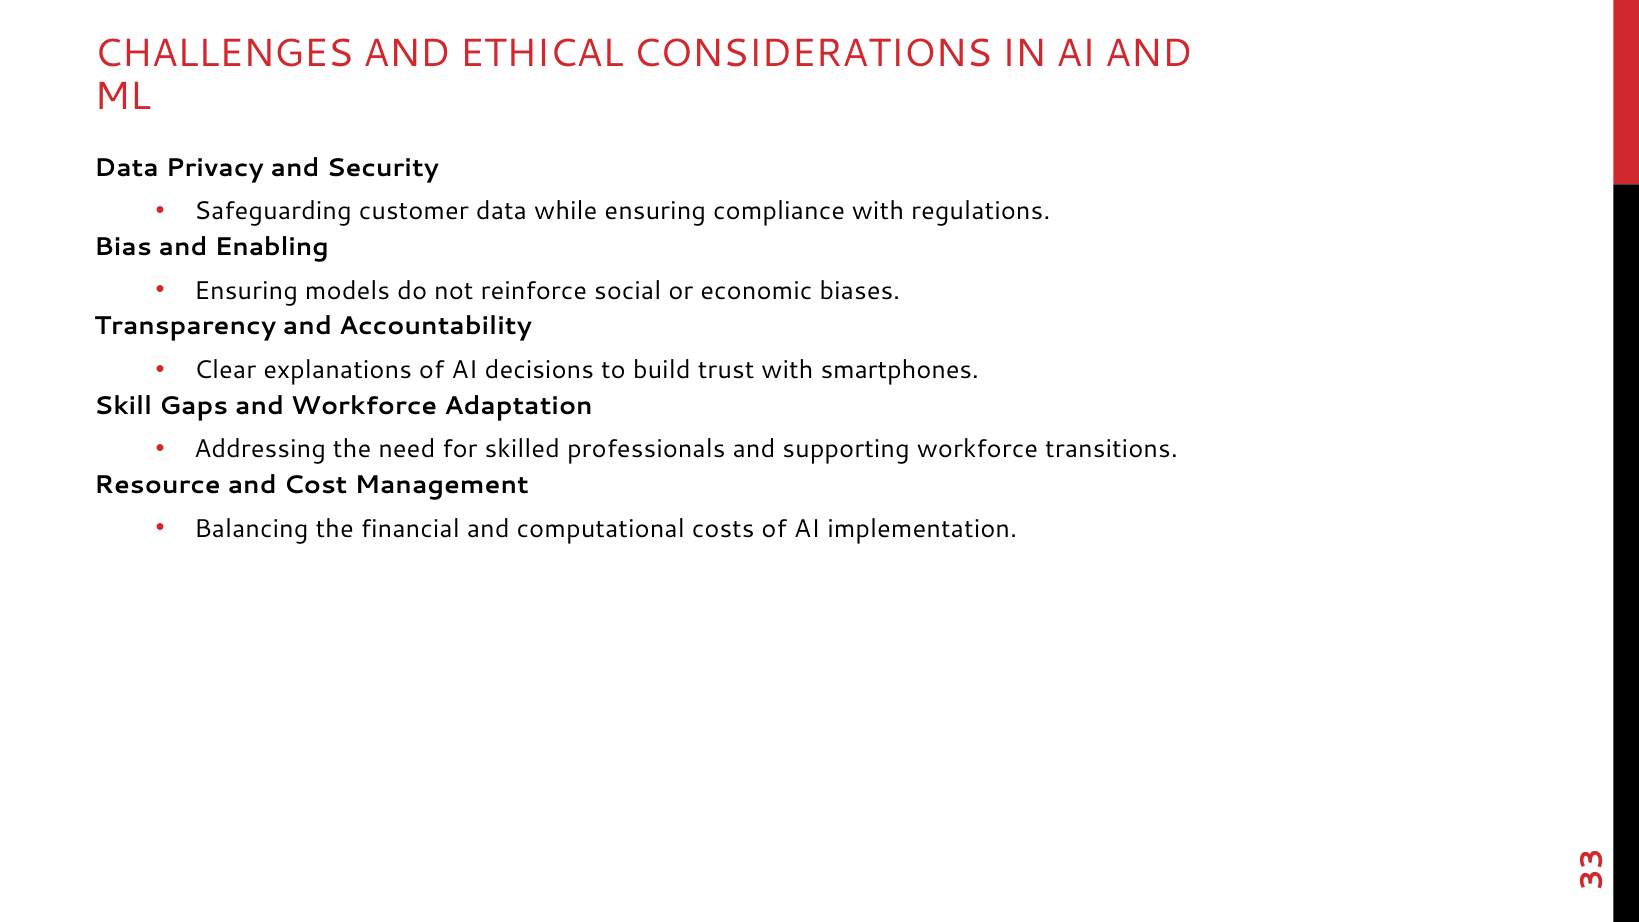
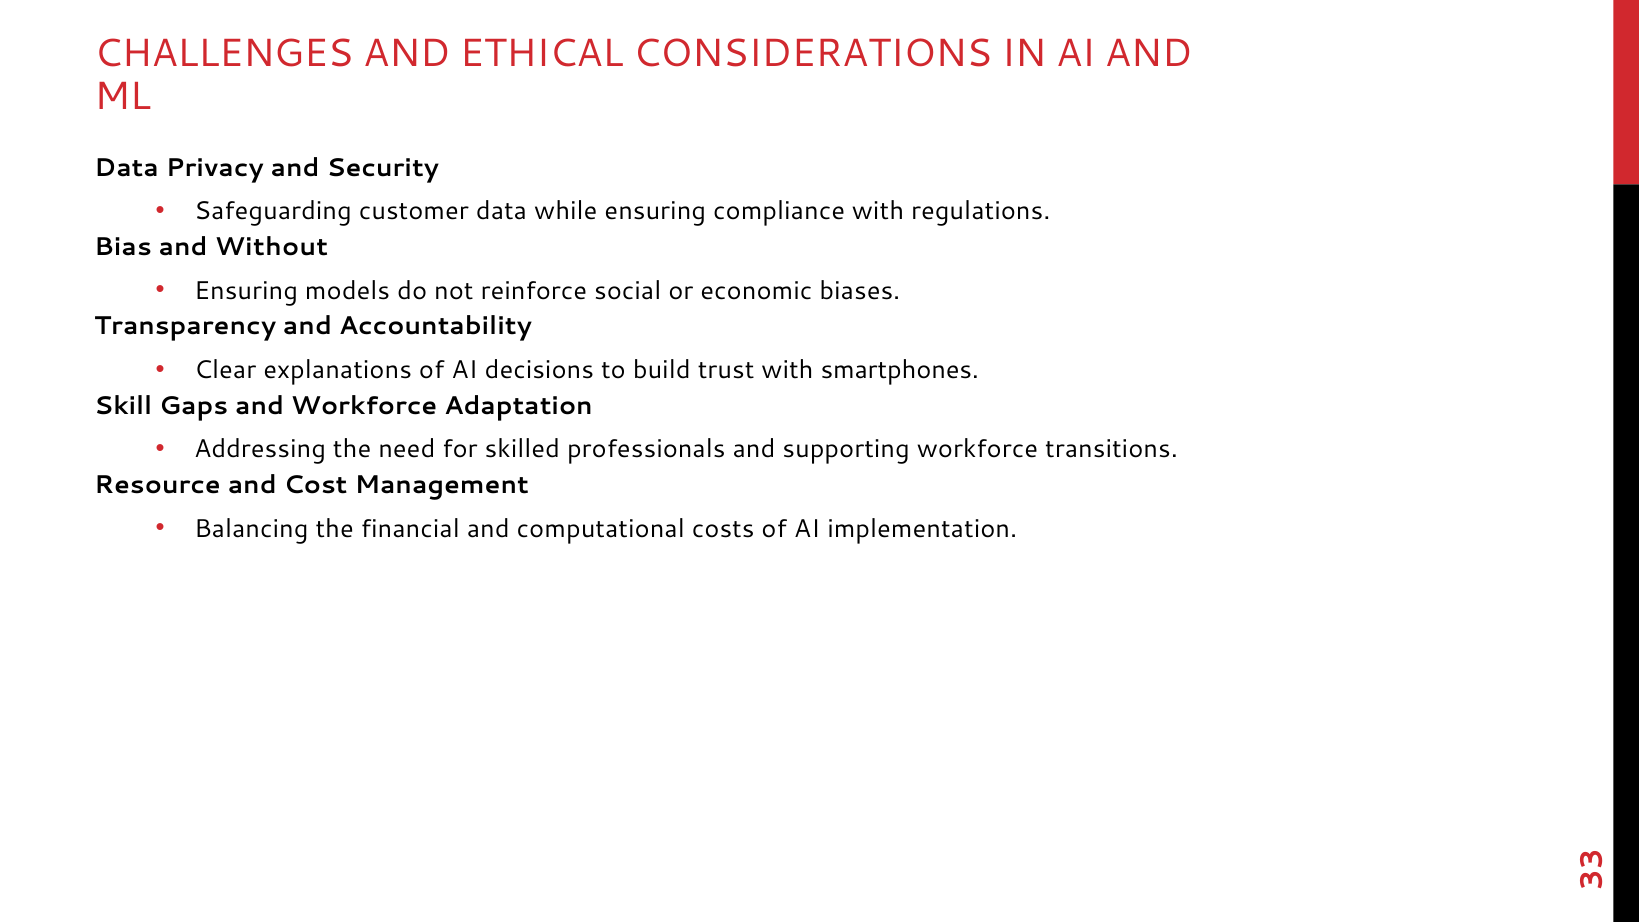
Enabling: Enabling -> Without
